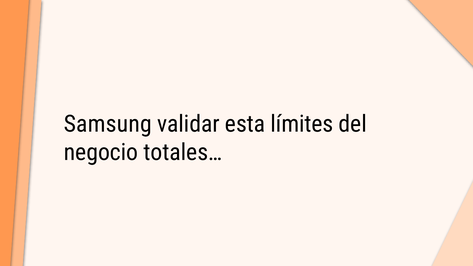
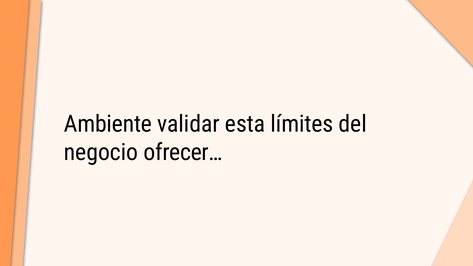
Samsung: Samsung -> Ambiente
totales…: totales… -> ofrecer…
